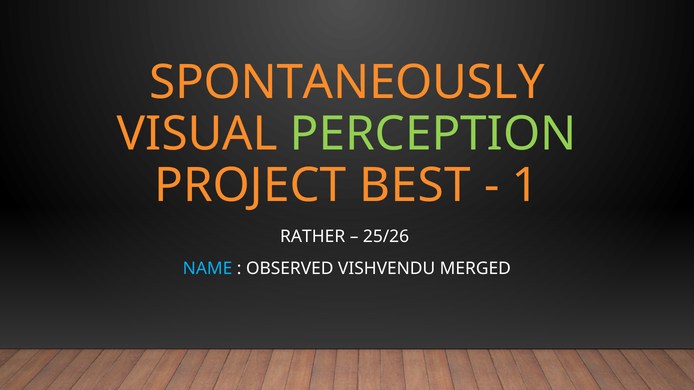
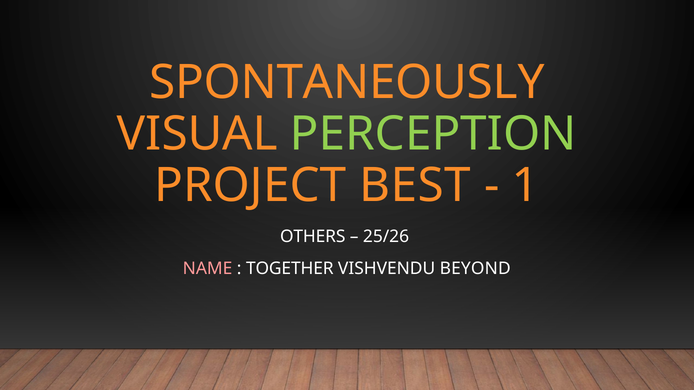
RATHER: RATHER -> OTHERS
NAME colour: light blue -> pink
OBSERVED: OBSERVED -> TOGETHER
MERGED: MERGED -> BEYOND
